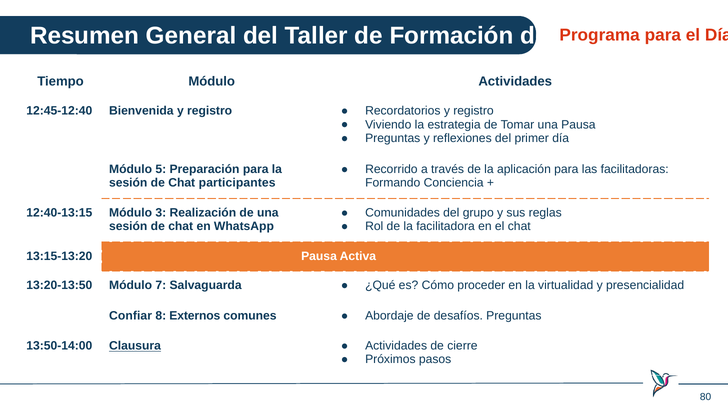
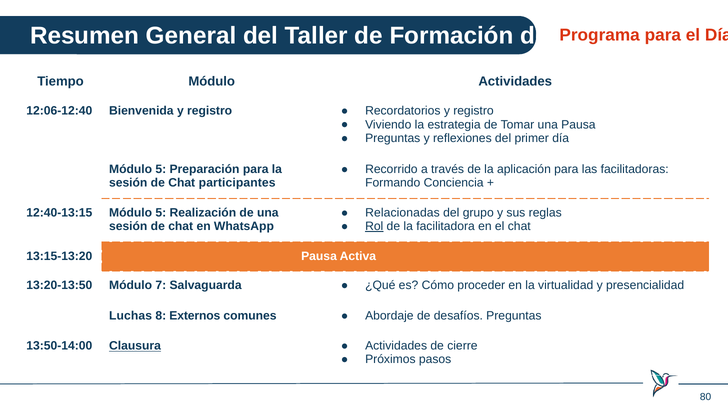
12:45-12:40: 12:45-12:40 -> 12:06-12:40
12:40-13:15 Módulo 3: 3 -> 5
Comunidades: Comunidades -> Relacionadas
Rol underline: none -> present
Confiar: Confiar -> Luchas
